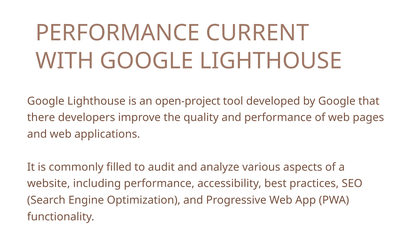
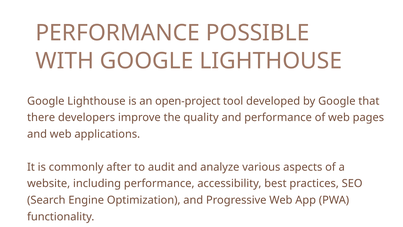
CURRENT: CURRENT -> POSSIBLE
filled: filled -> after
